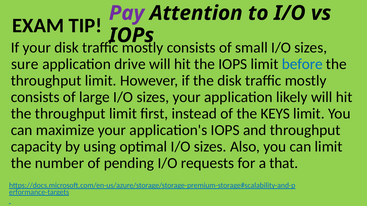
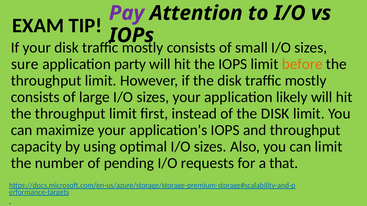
drive: drive -> party
before colour: blue -> orange
of the KEYS: KEYS -> DISK
